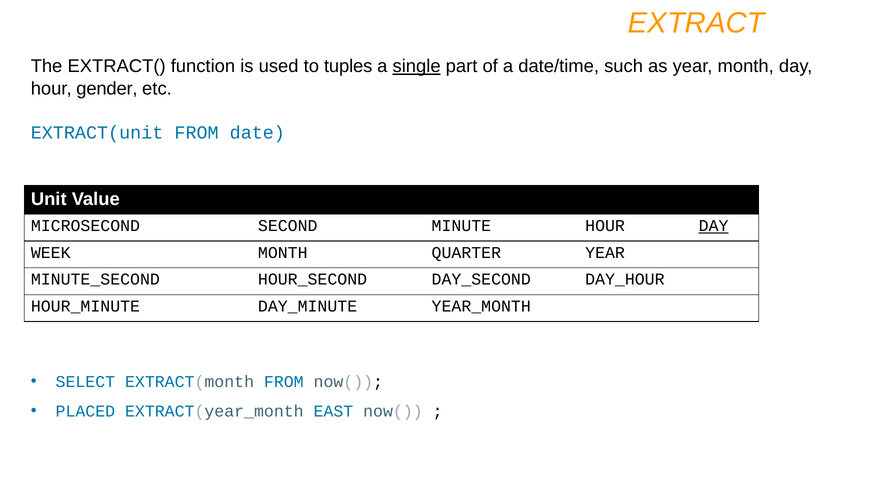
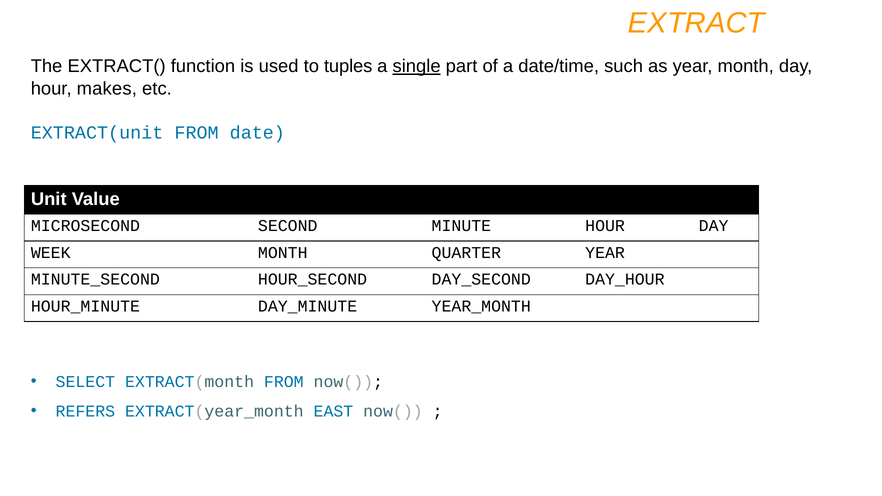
gender: gender -> makes
DAY at (714, 226) underline: present -> none
PLACED: PLACED -> REFERS
